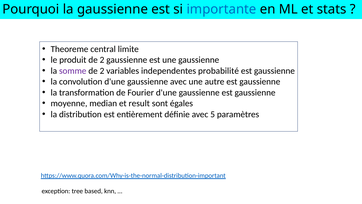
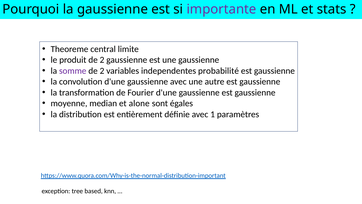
importante colour: blue -> purple
result: result -> alone
5: 5 -> 1
